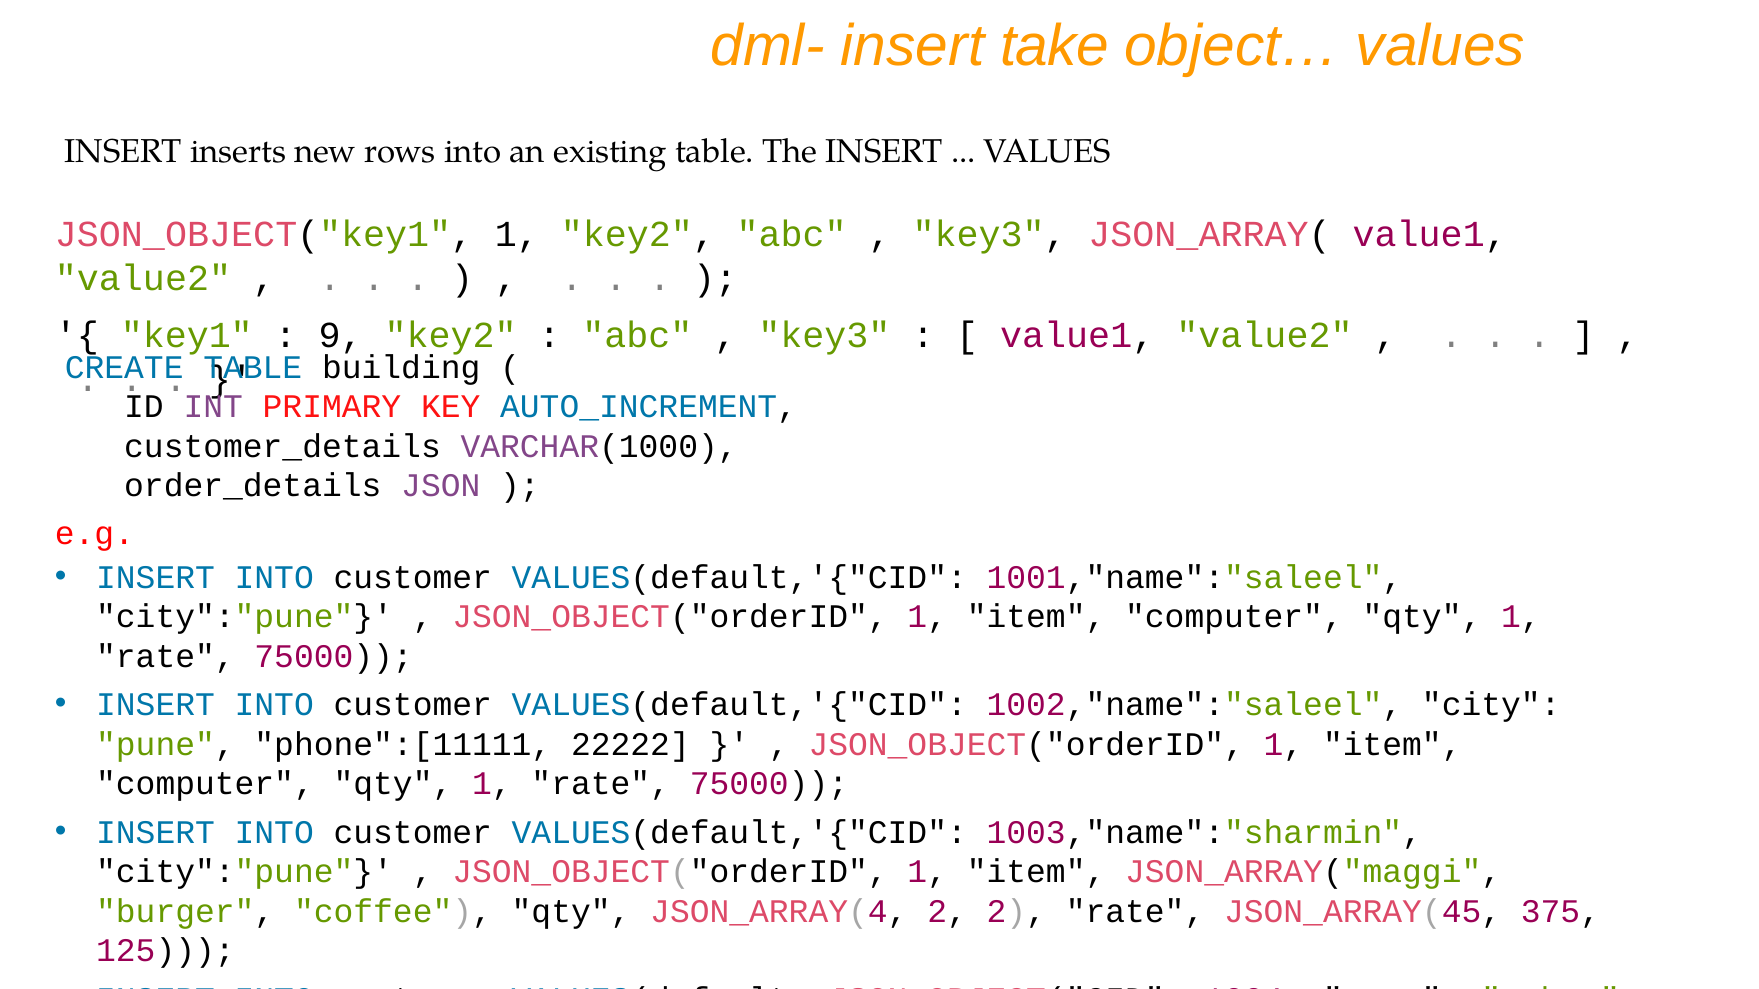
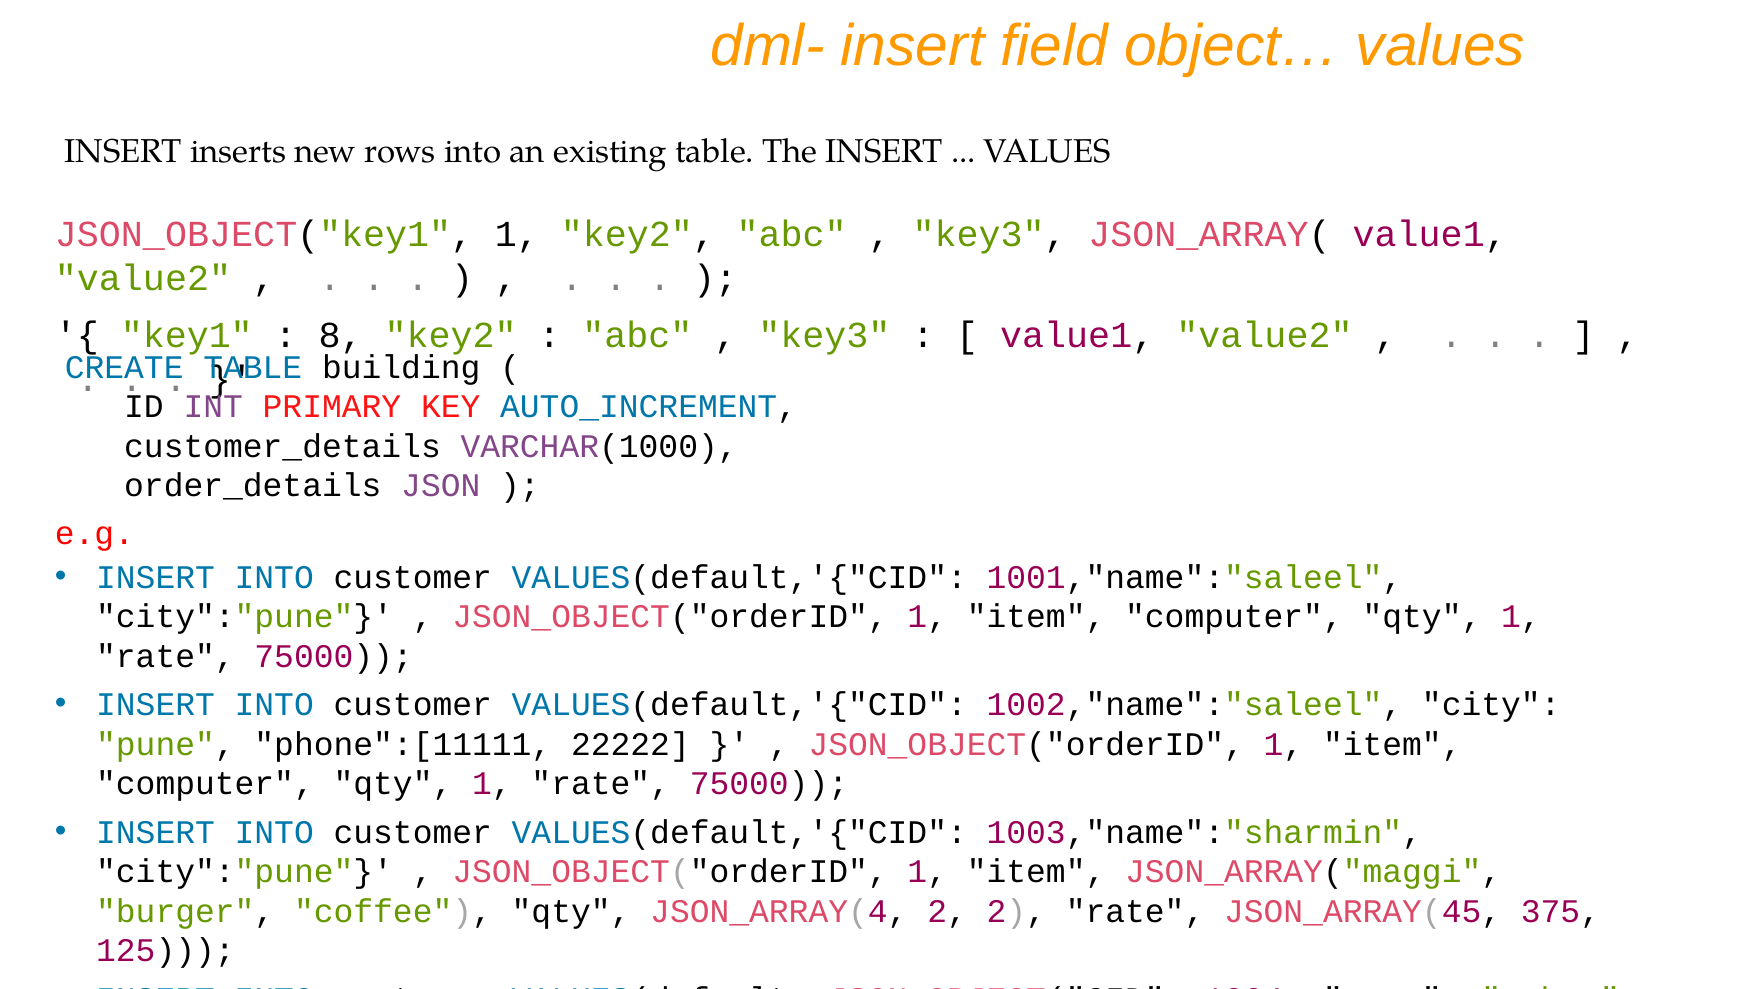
take: take -> field
9: 9 -> 8
